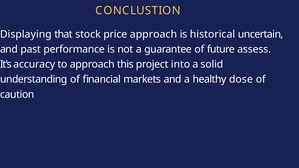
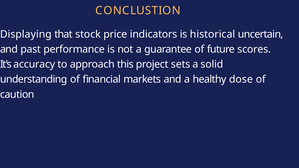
price approach: approach -> indicators
assess: assess -> scores
into: into -> sets
